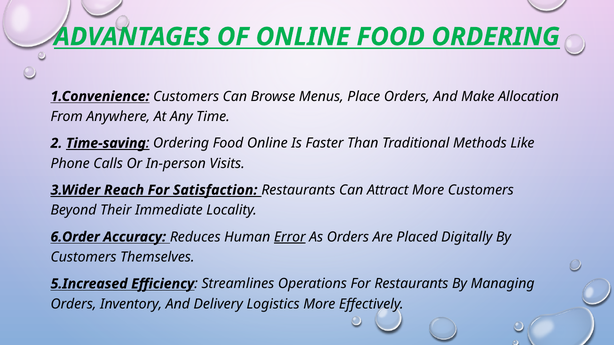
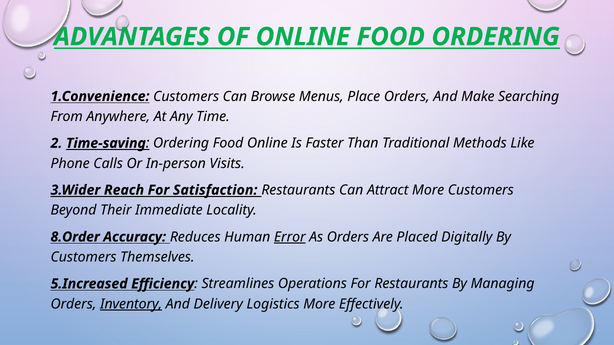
Allocation: Allocation -> Searching
6.Order: 6.Order -> 8.Order
Inventory underline: none -> present
